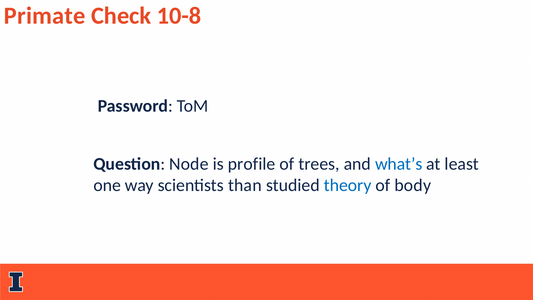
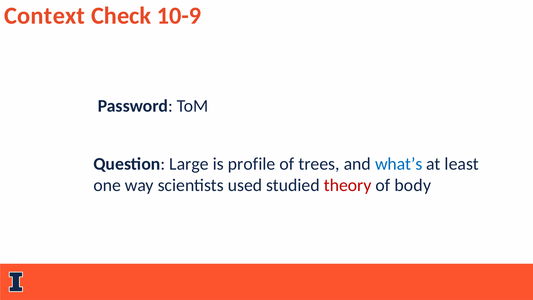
Primate: Primate -> Context
10-8: 10-8 -> 10-9
Node: Node -> Large
than: than -> used
theory colour: blue -> red
